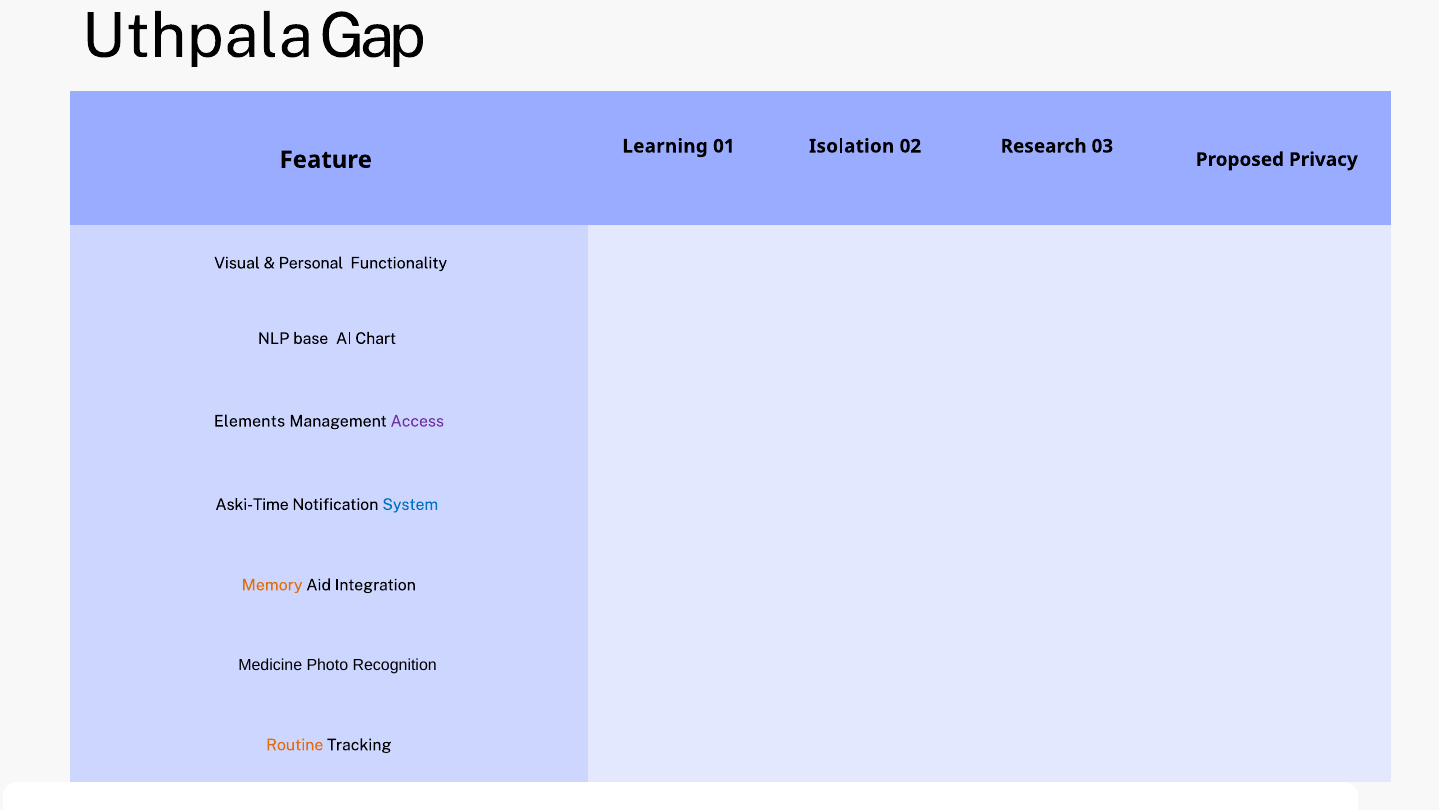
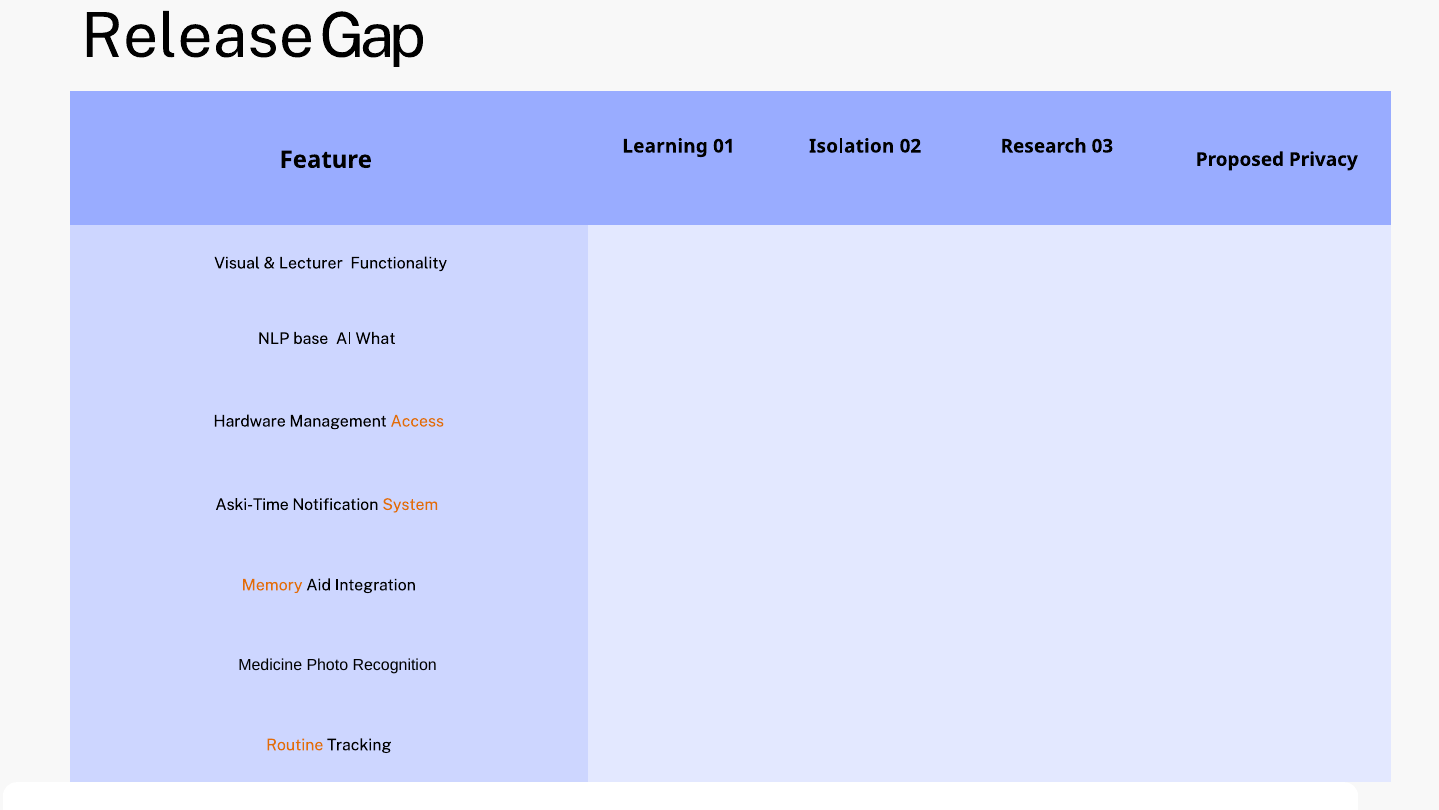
Uthpala: Uthpala -> Release
Personal: Personal -> Lecturer
Chart: Chart -> What
Elements: Elements -> Hardware
Access colour: purple -> orange
System colour: blue -> orange
